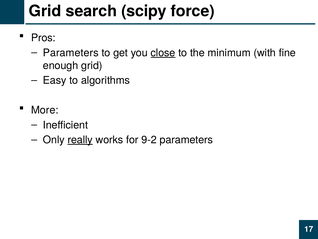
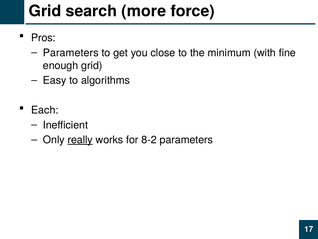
scipy: scipy -> more
close underline: present -> none
More: More -> Each
9-2: 9-2 -> 8-2
